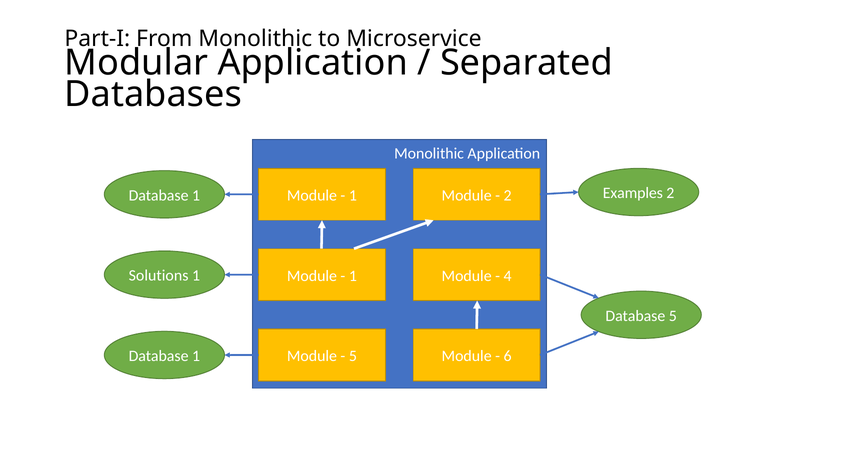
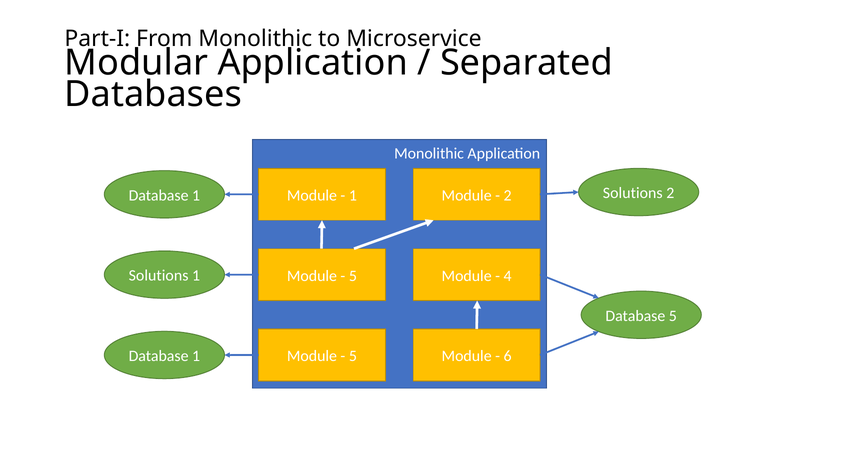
Examples at (633, 193): Examples -> Solutions
1 at (353, 276): 1 -> 5
